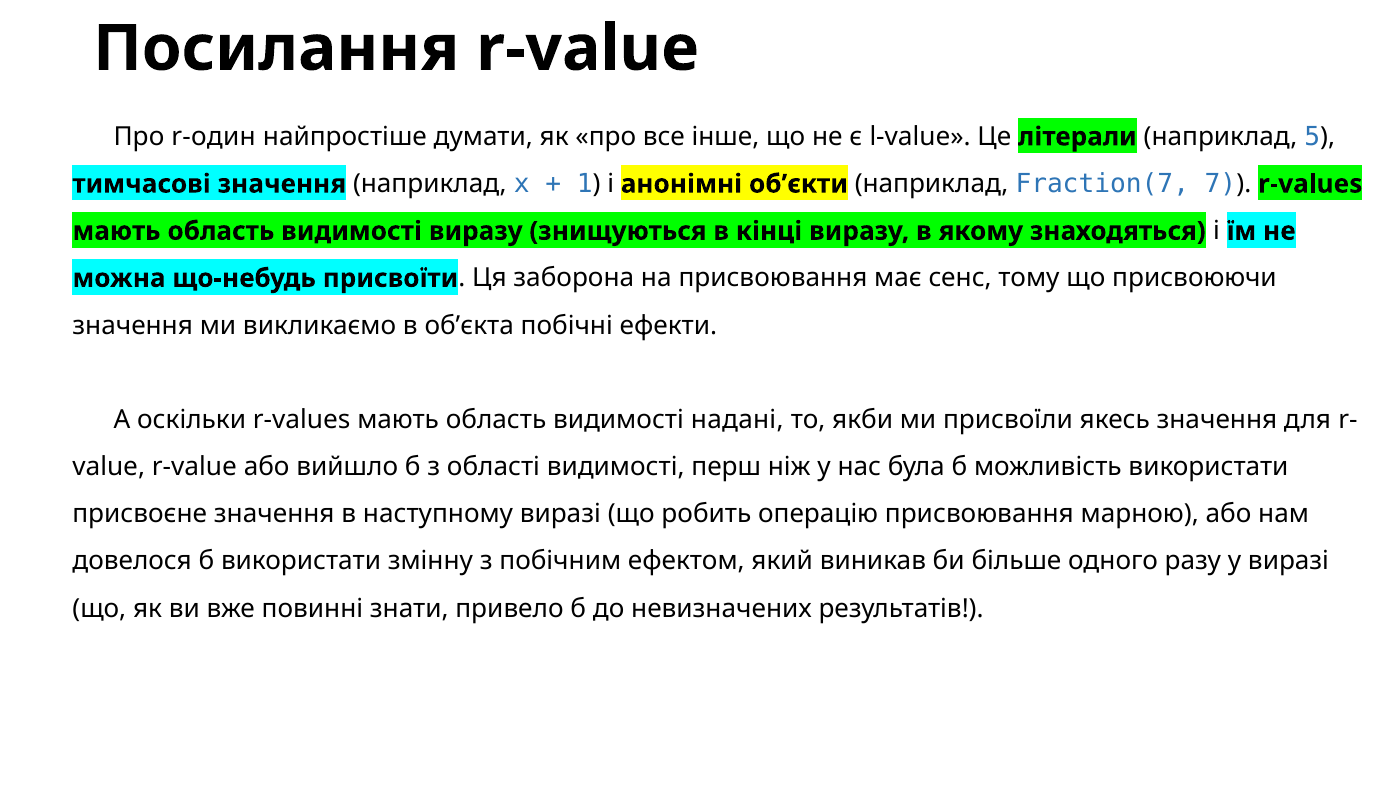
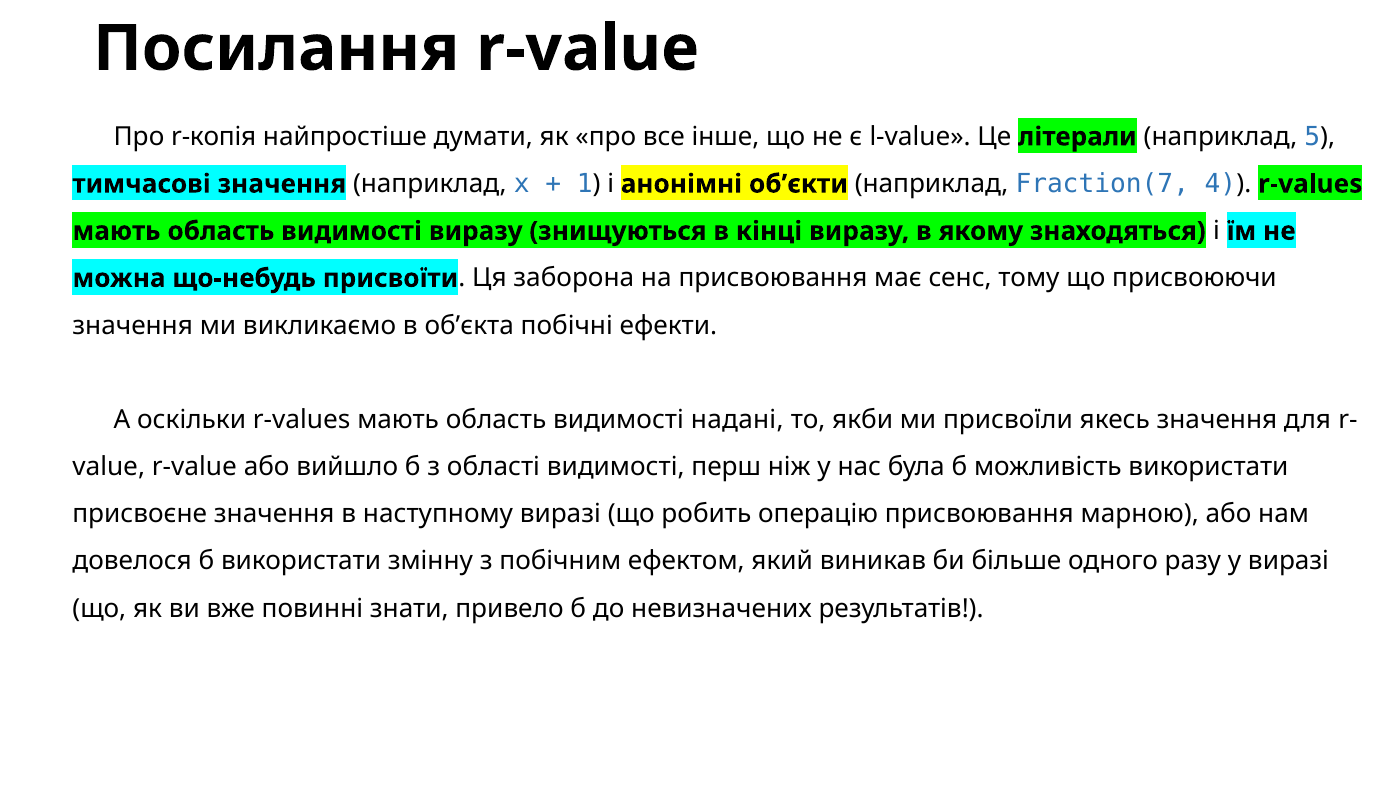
r-один: r-один -> r-копія
7: 7 -> 4
